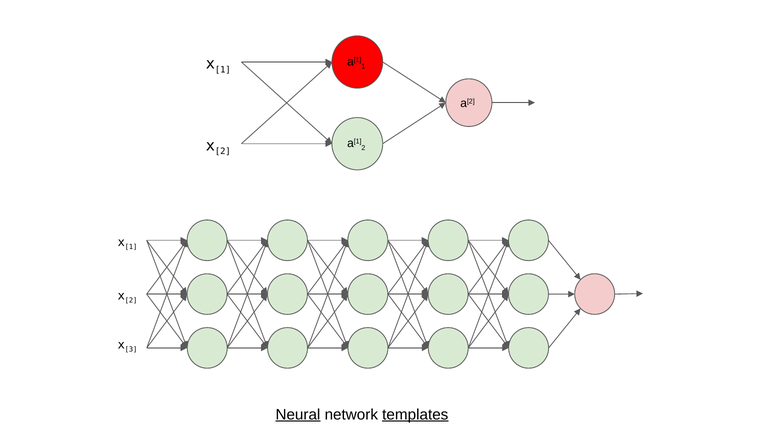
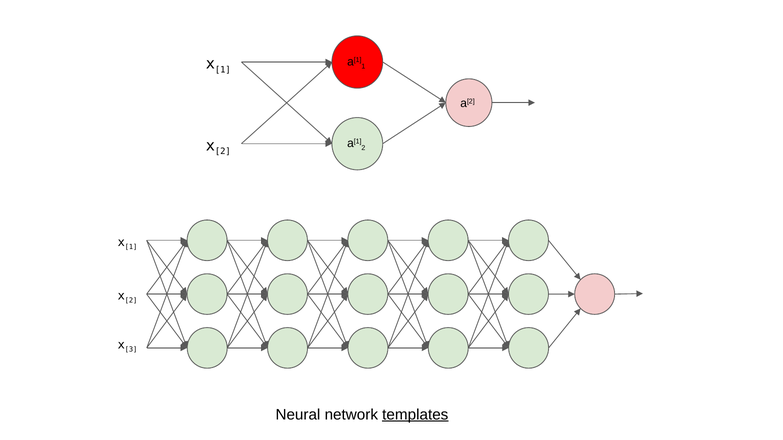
Neural underline: present -> none
